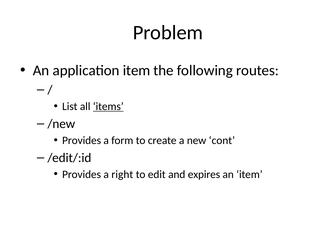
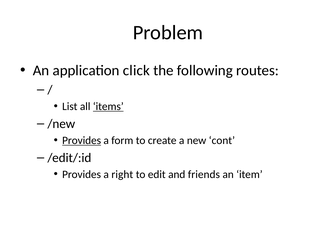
application item: item -> click
Provides at (82, 140) underline: none -> present
expires: expires -> friends
